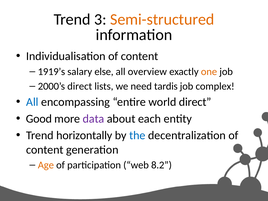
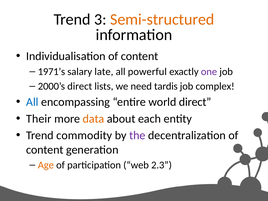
1919’s: 1919’s -> 1971’s
else: else -> late
overview: overview -> powerful
one colour: orange -> purple
Good: Good -> Their
data colour: purple -> orange
horizontally: horizontally -> commodity
the colour: blue -> purple
8.2: 8.2 -> 2.3
